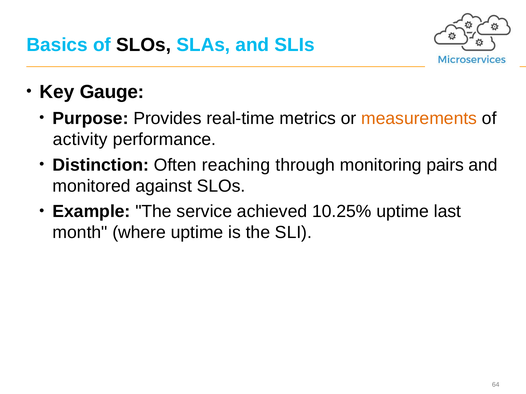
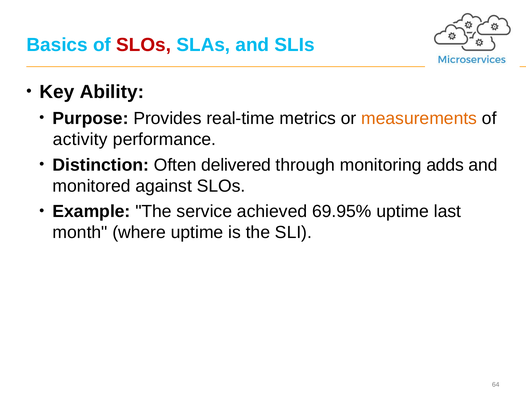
SLOs at (144, 45) colour: black -> red
Gauge: Gauge -> Ability
reaching: reaching -> delivered
pairs: pairs -> adds
10.25%: 10.25% -> 69.95%
